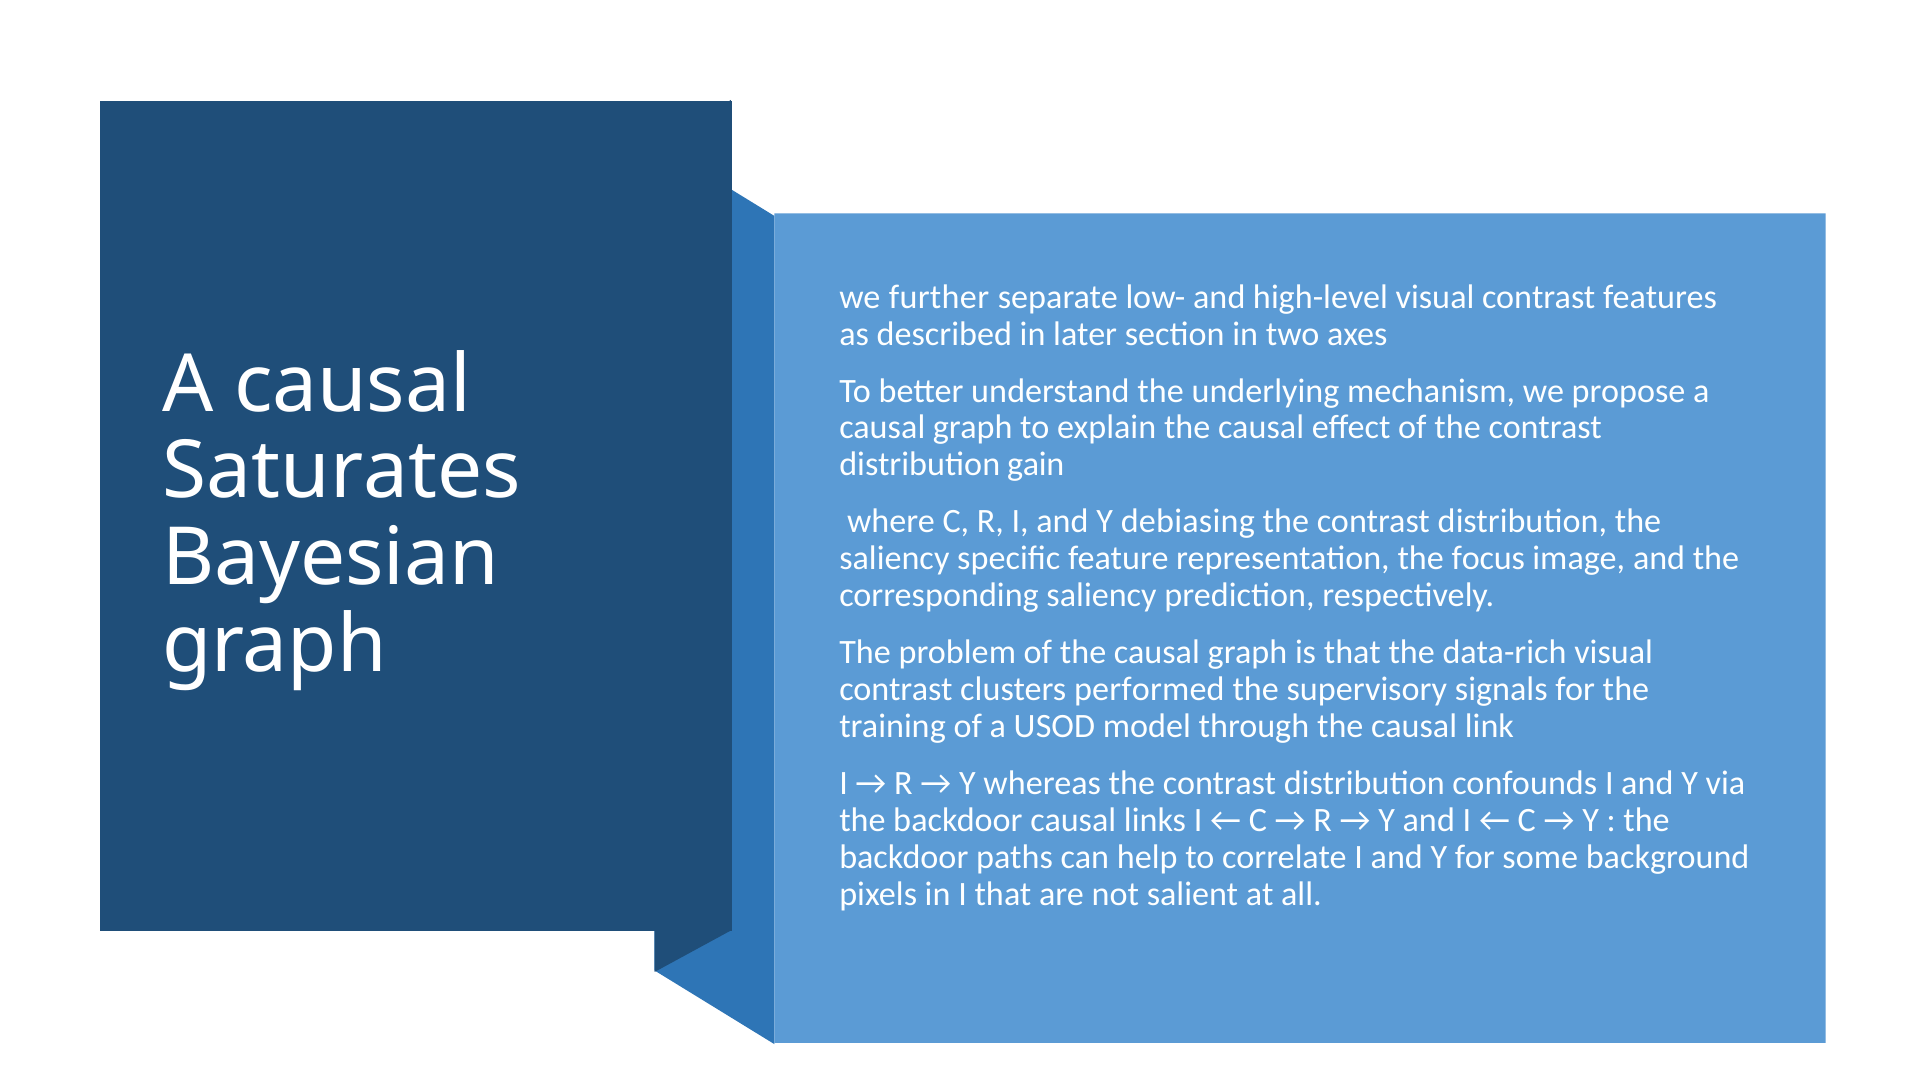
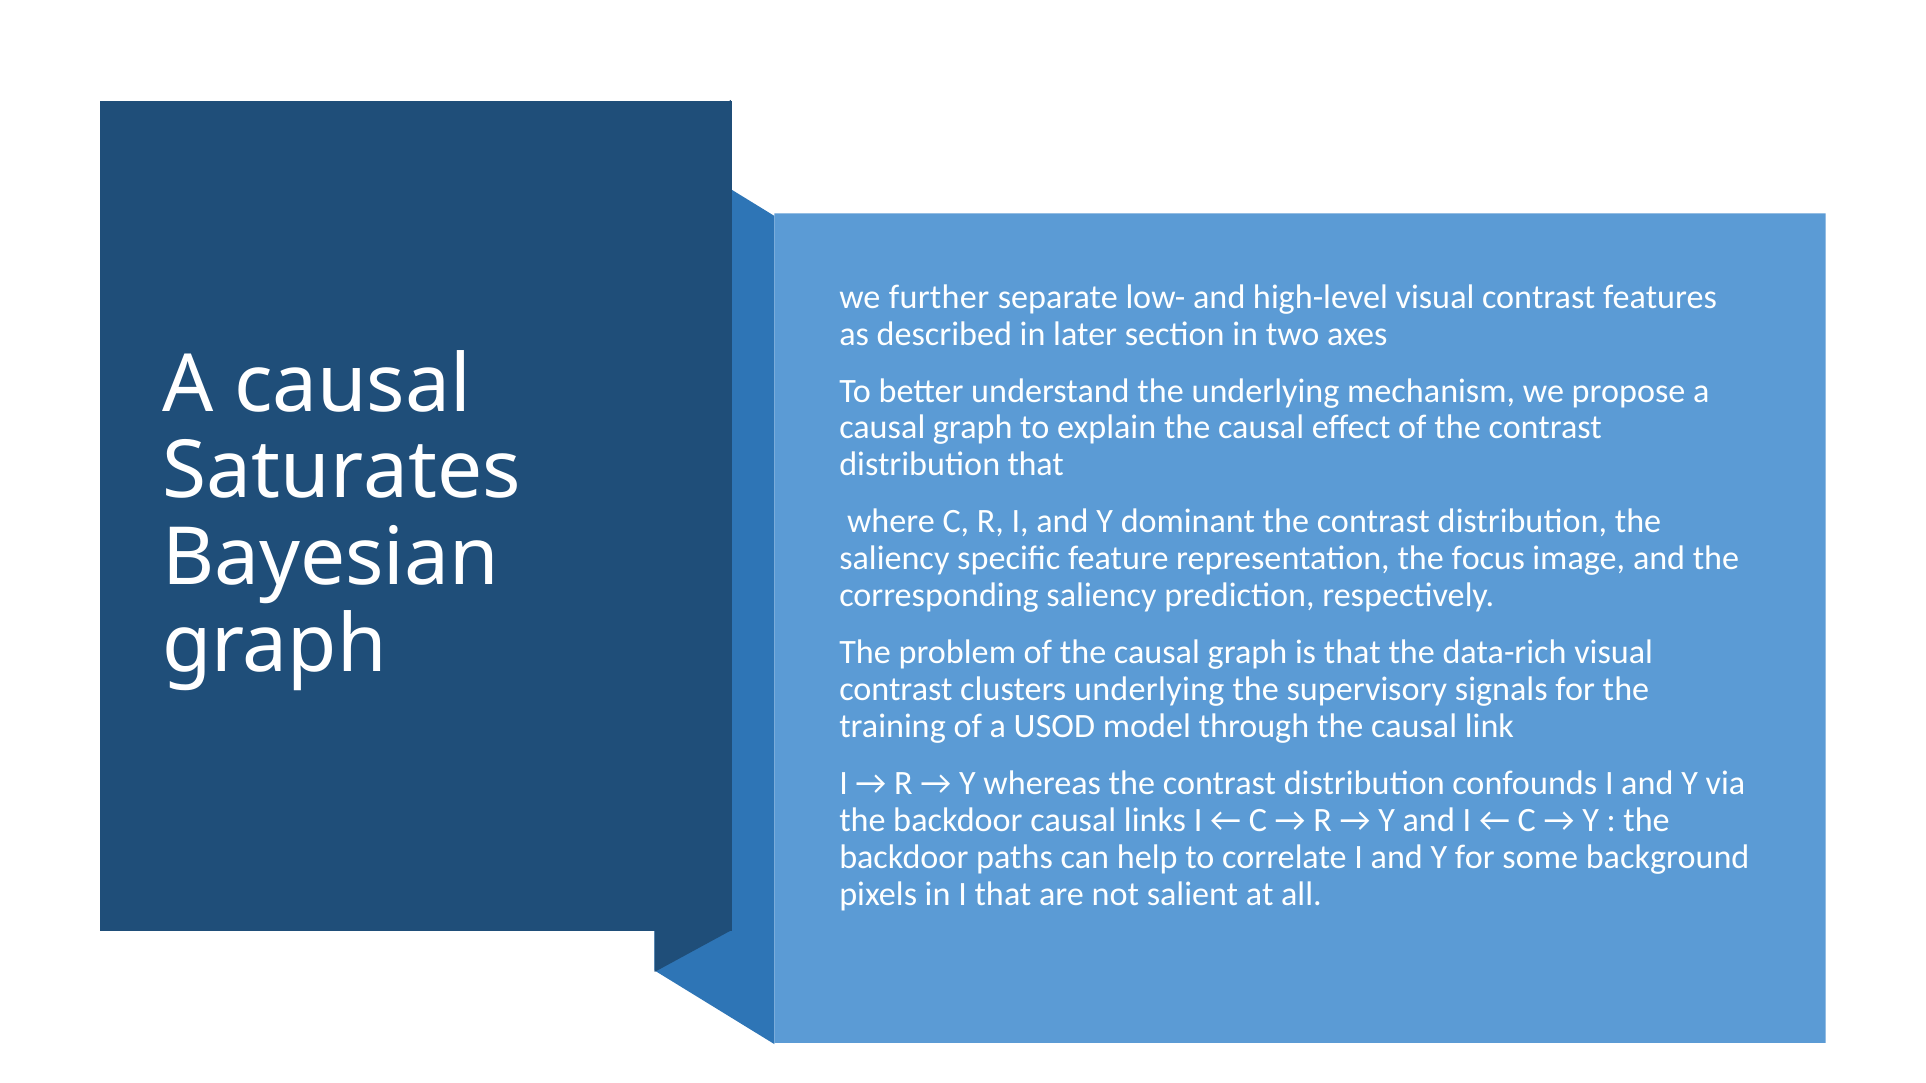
distribution gain: gain -> that
debiasing: debiasing -> dominant
clusters performed: performed -> underlying
